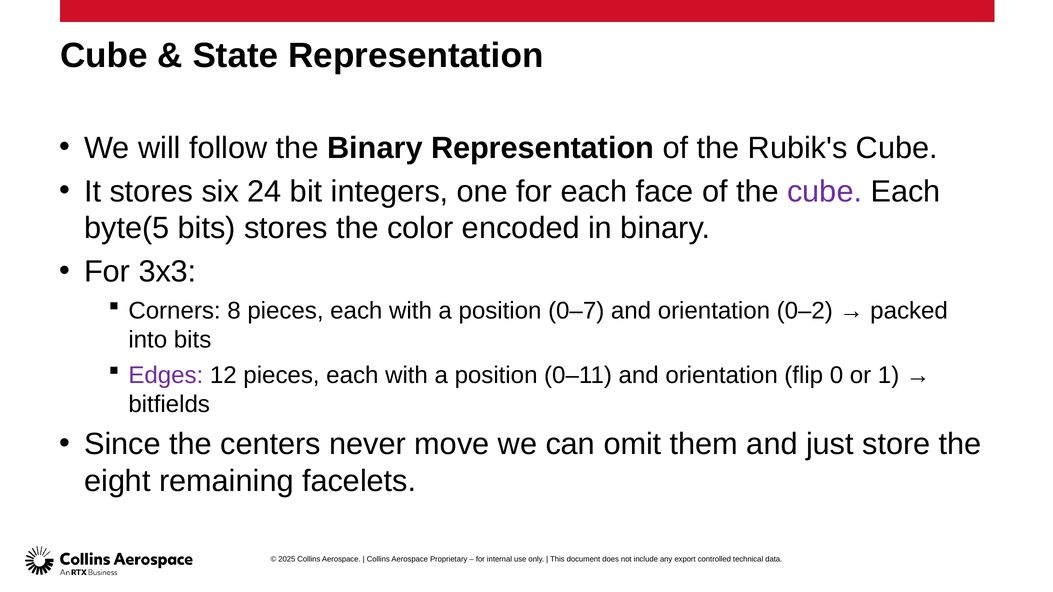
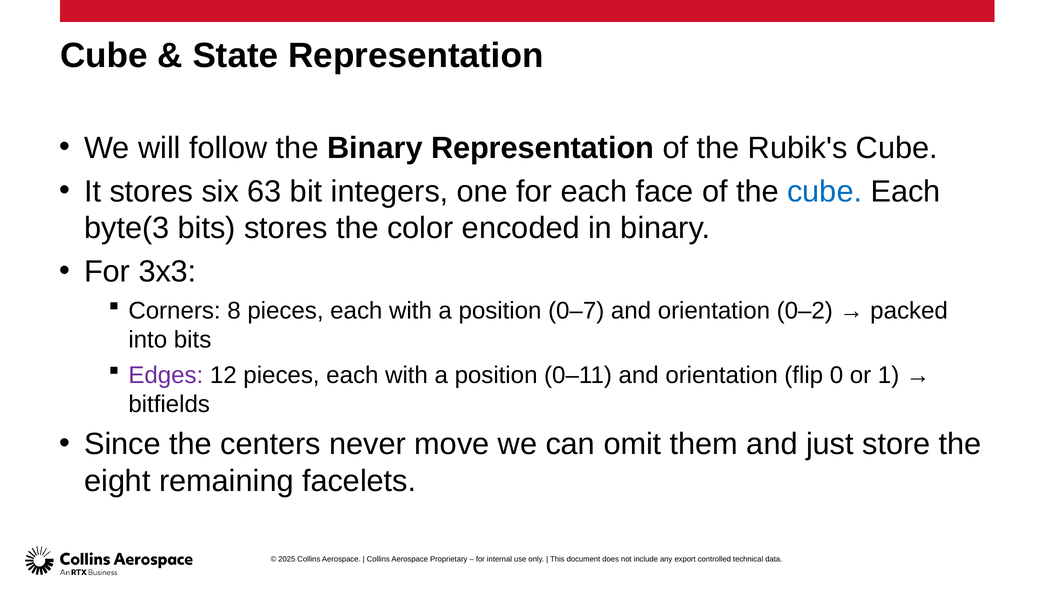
24: 24 -> 63
cube at (825, 192) colour: purple -> blue
byte(5: byte(5 -> byte(3
